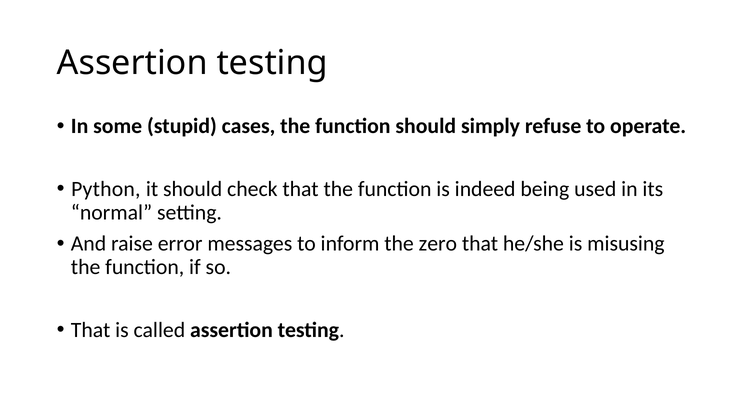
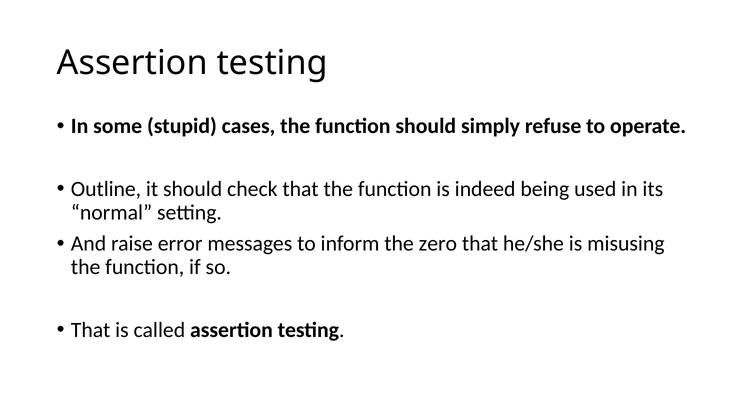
Python: Python -> Outline
